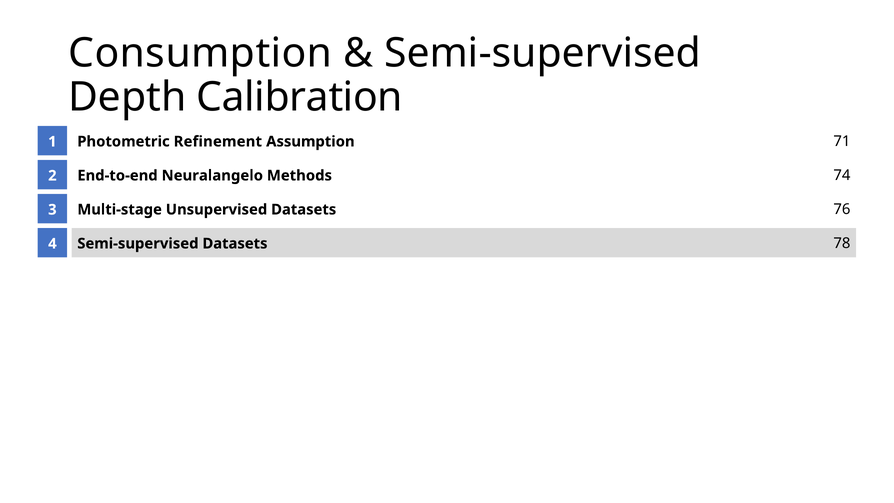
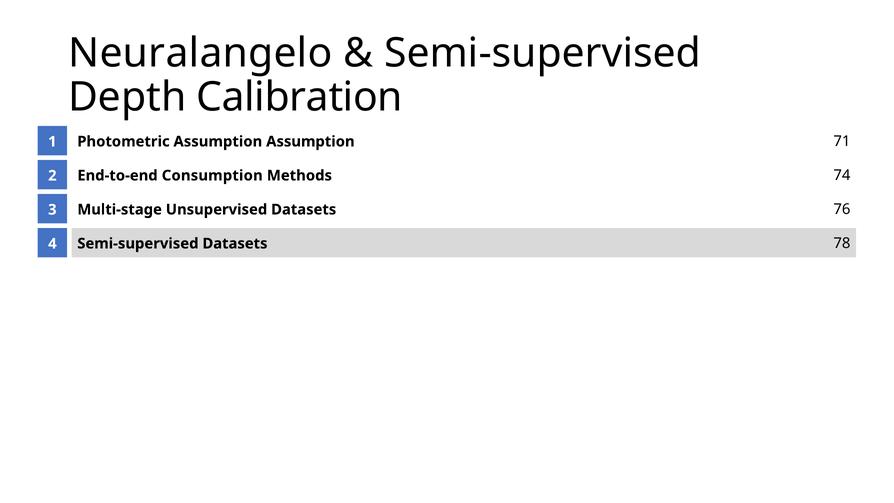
Consumption: Consumption -> Neuralangelo
Photometric Refinement: Refinement -> Assumption
Neuralangelo: Neuralangelo -> Consumption
